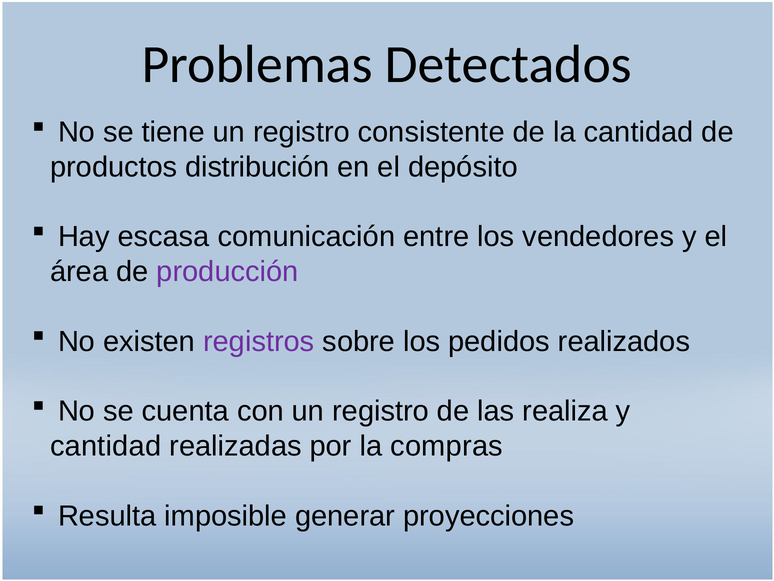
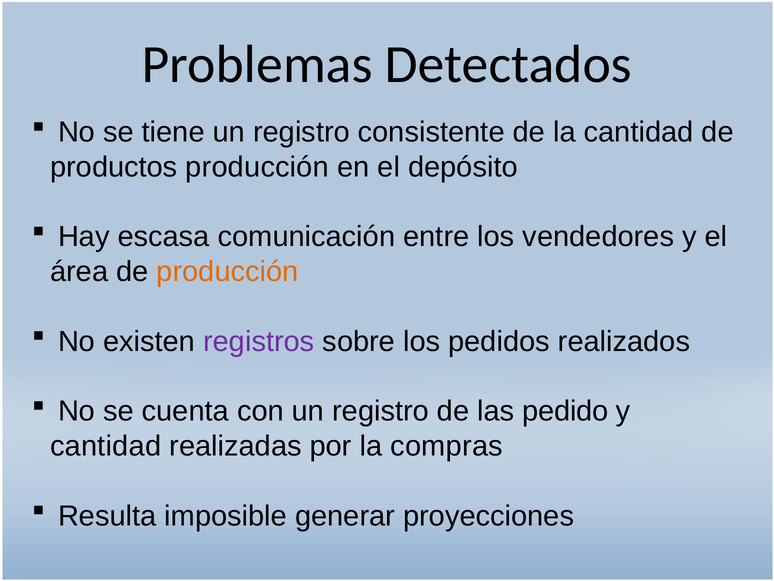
productos distribución: distribución -> producción
producción at (228, 272) colour: purple -> orange
realiza: realiza -> pedido
